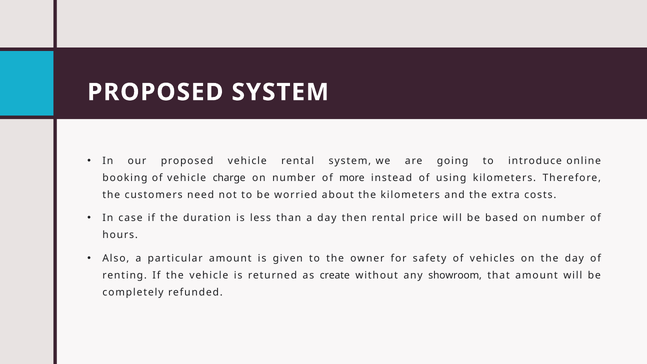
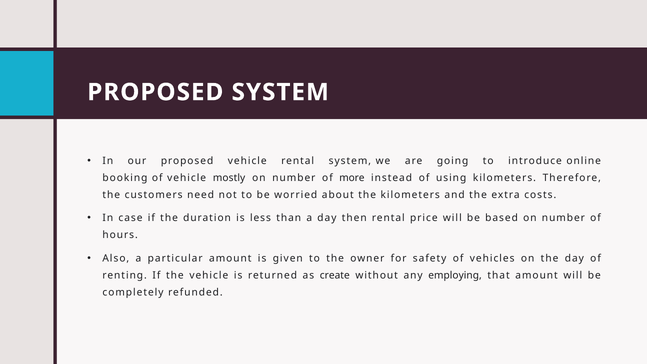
charge: charge -> mostly
showroom: showroom -> employing
